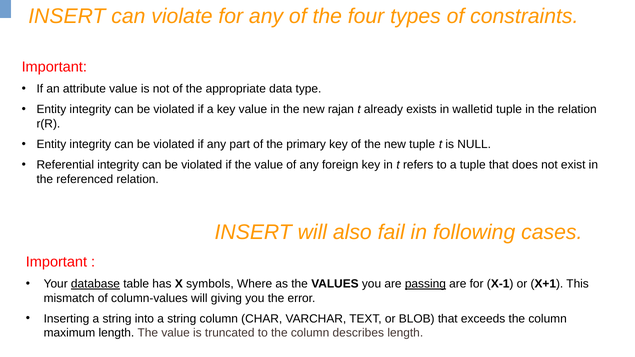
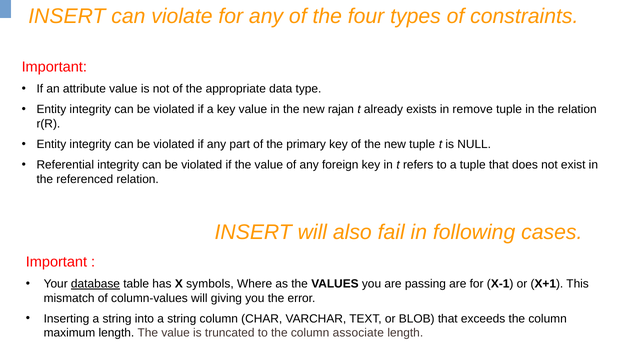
walletid: walletid -> remove
passing underline: present -> none
describes: describes -> associate
